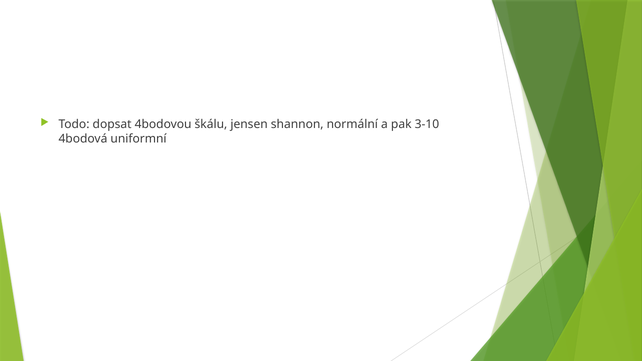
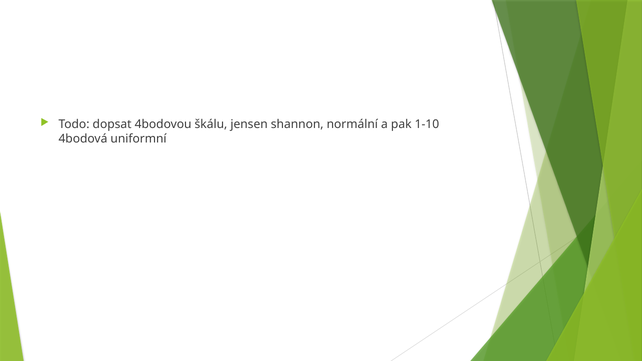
3-10: 3-10 -> 1-10
